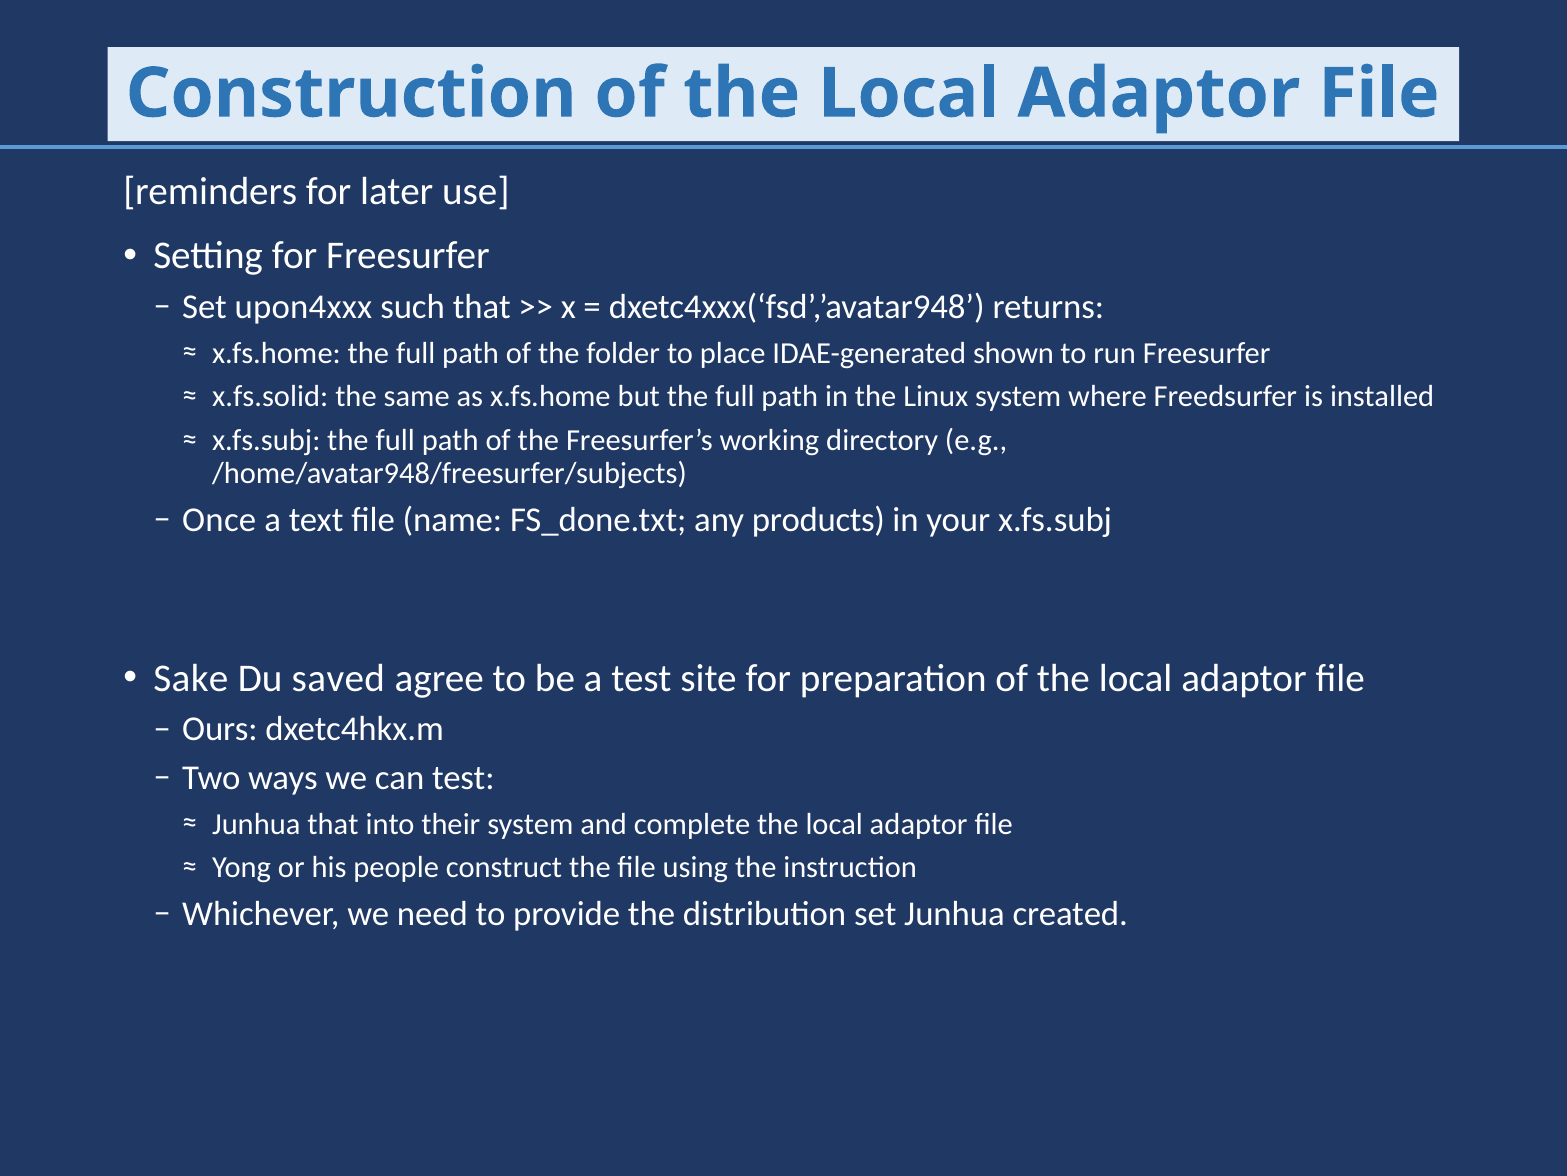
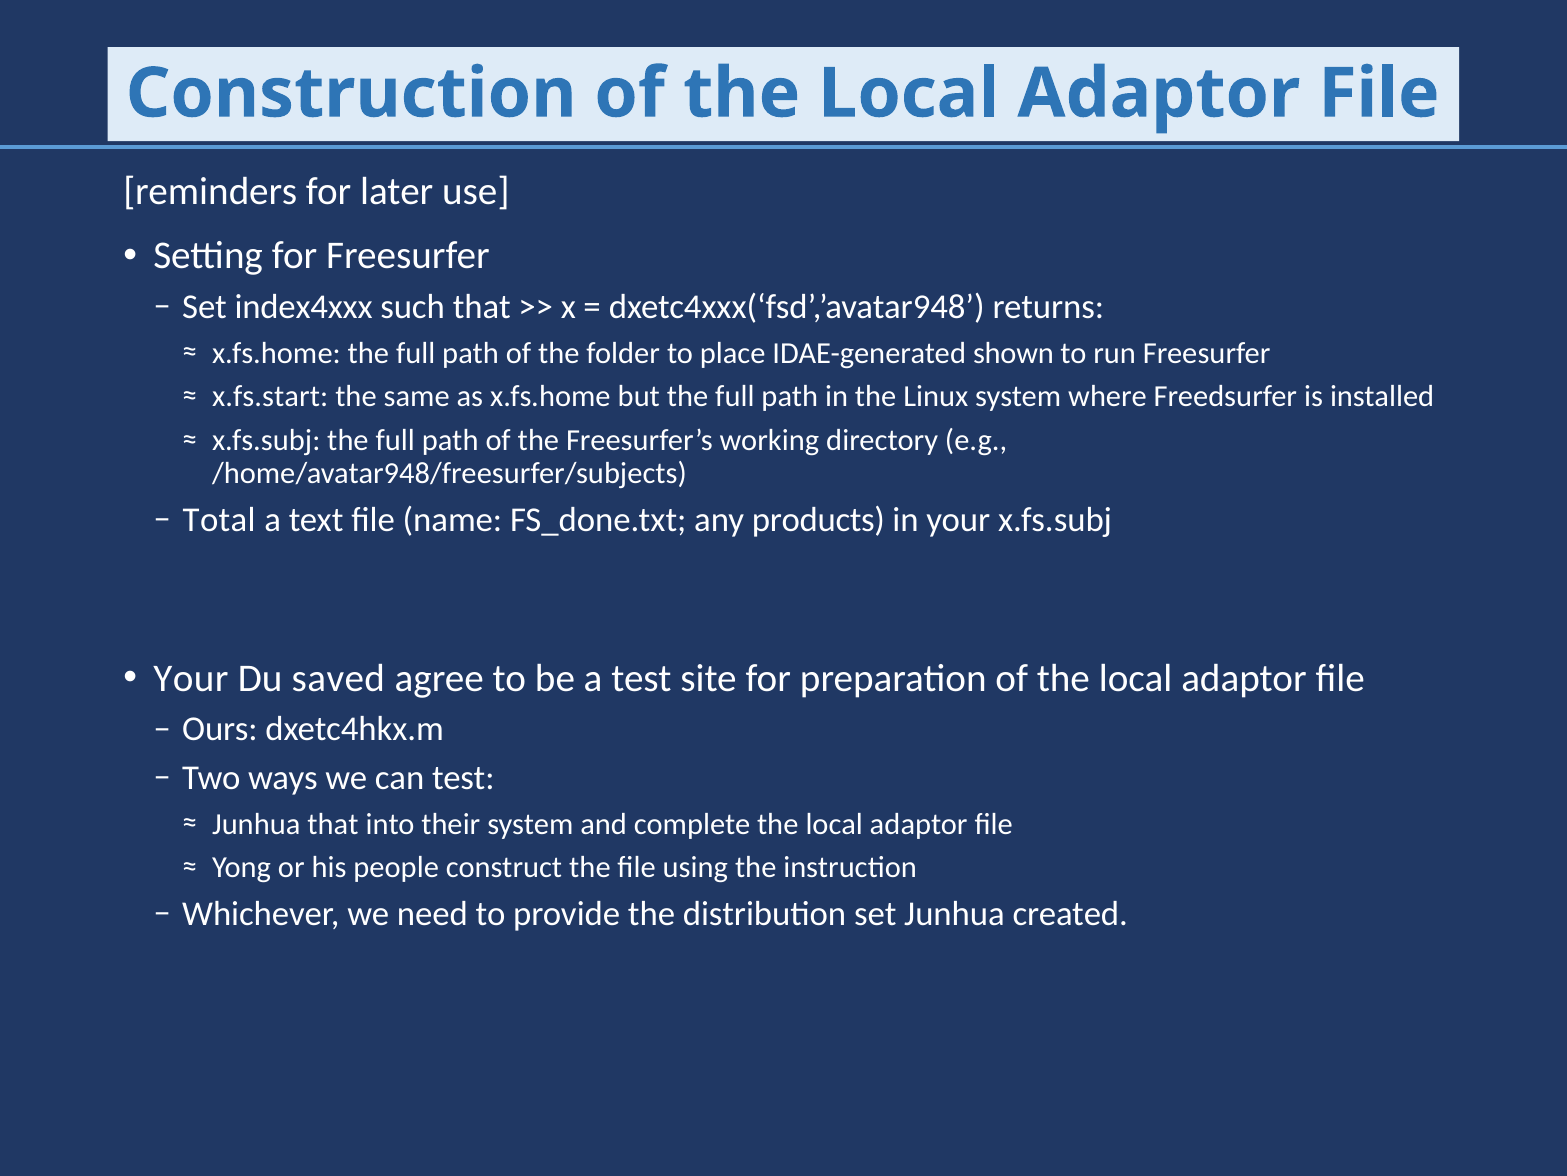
upon4xxx: upon4xxx -> index4xxx
x.fs.solid: x.fs.solid -> x.fs.start
Once: Once -> Total
Sake at (191, 678): Sake -> Your
